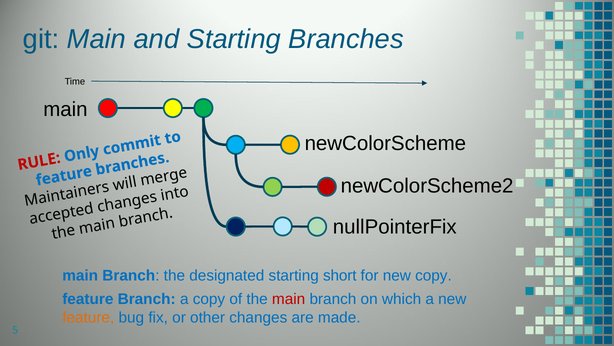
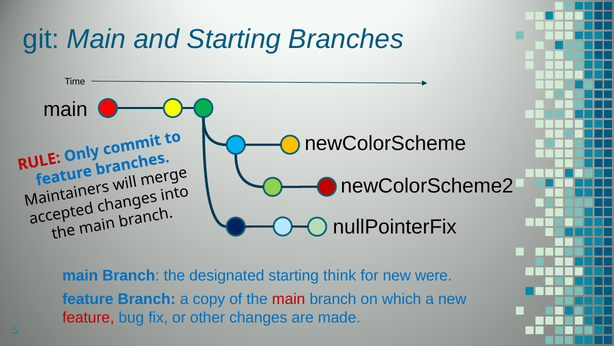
short: short -> think
new copy: copy -> were
feature at (88, 317) colour: orange -> red
